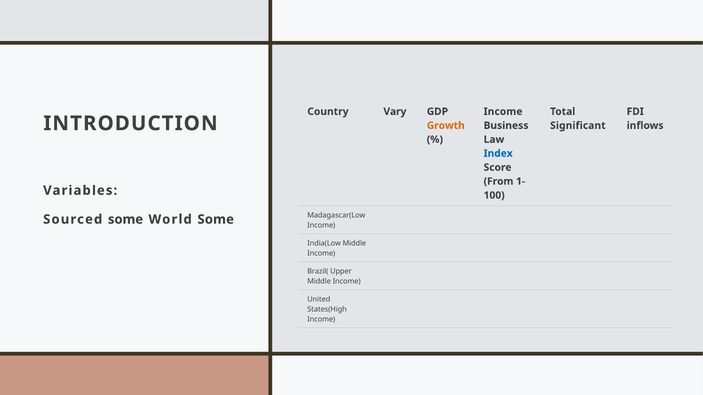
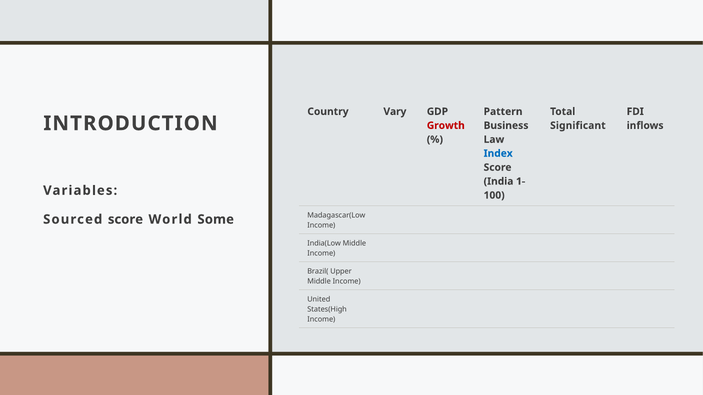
Income at (503, 112): Income -> Pattern
Growth colour: orange -> red
From: From -> India
Sourced some: some -> score
